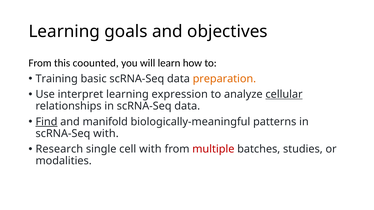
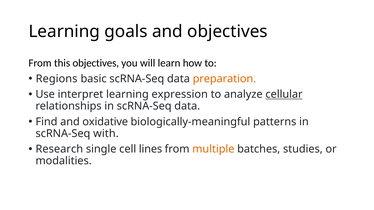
this coounted: coounted -> objectives
Training: Training -> Regions
Find underline: present -> none
manifold: manifold -> oxidative
cell with: with -> lines
multiple colour: red -> orange
